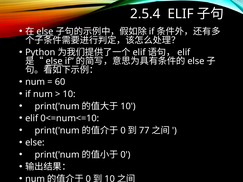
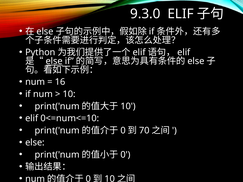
2.5.4: 2.5.4 -> 9.3.0
else at (45, 32) underline: present -> none
60: 60 -> 16
77: 77 -> 70
